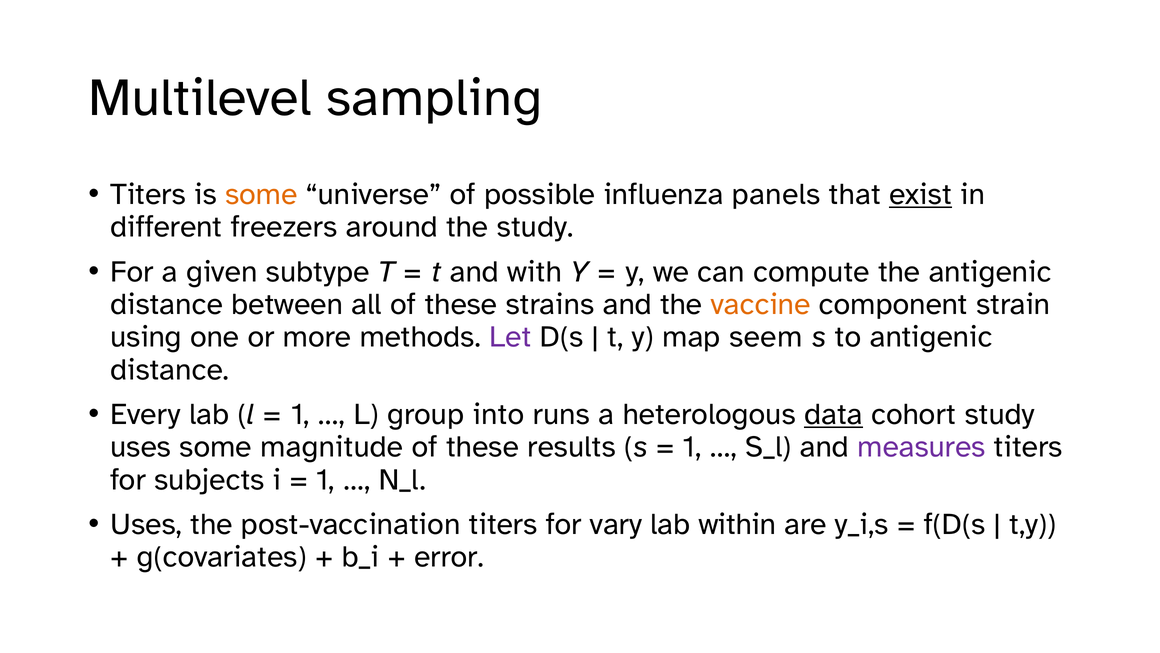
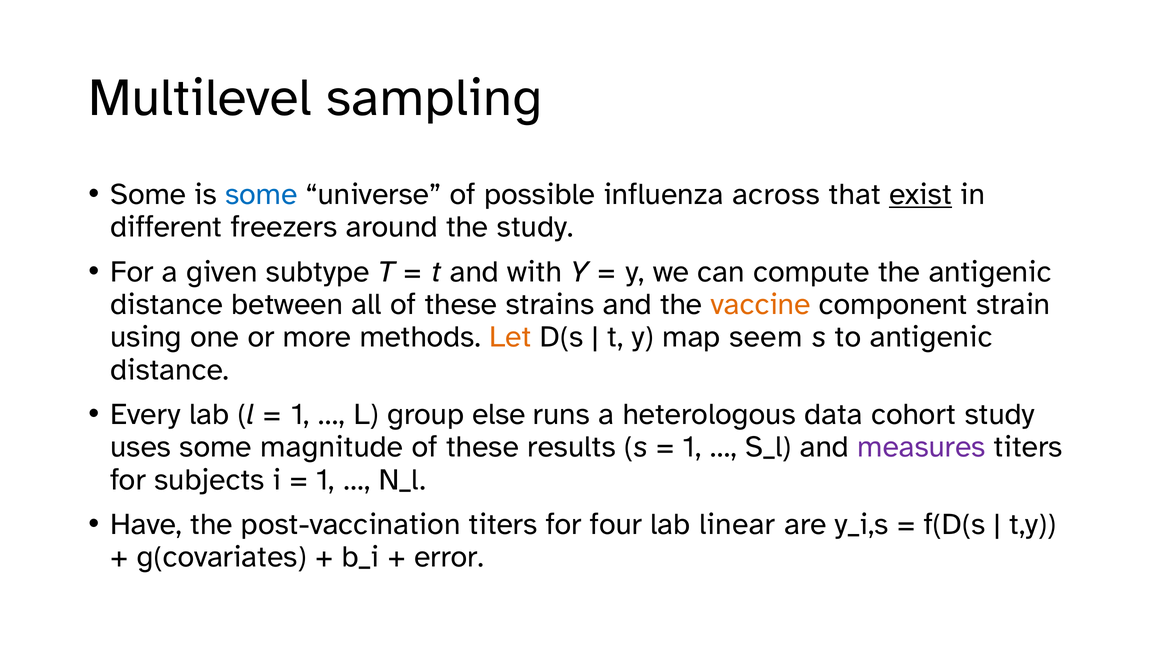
Titers at (148, 194): Titers -> Some
some at (261, 194) colour: orange -> blue
panels: panels -> across
Let colour: purple -> orange
into: into -> else
data underline: present -> none
Uses at (146, 524): Uses -> Have
vary: vary -> four
within: within -> linear
